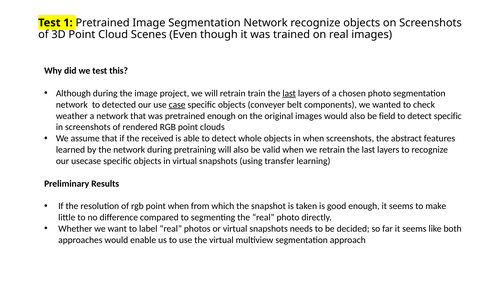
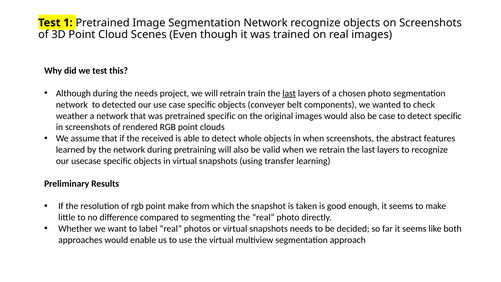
the image: image -> needs
case at (177, 105) underline: present -> none
pretrained enough: enough -> specific
be field: field -> case
point when: when -> make
